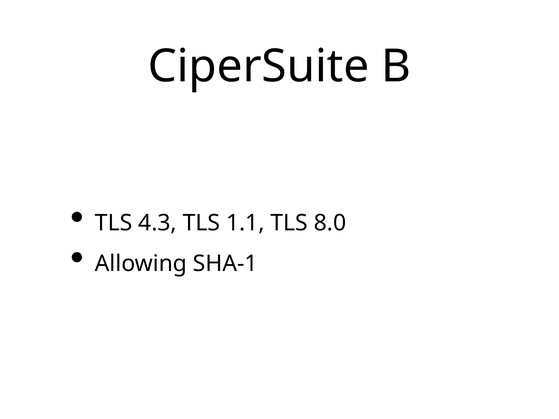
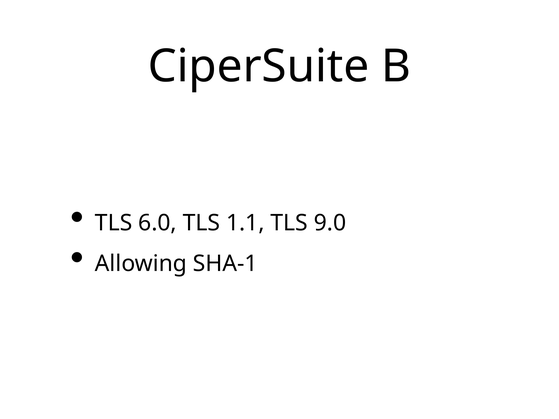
4.3: 4.3 -> 6.0
8.0: 8.0 -> 9.0
